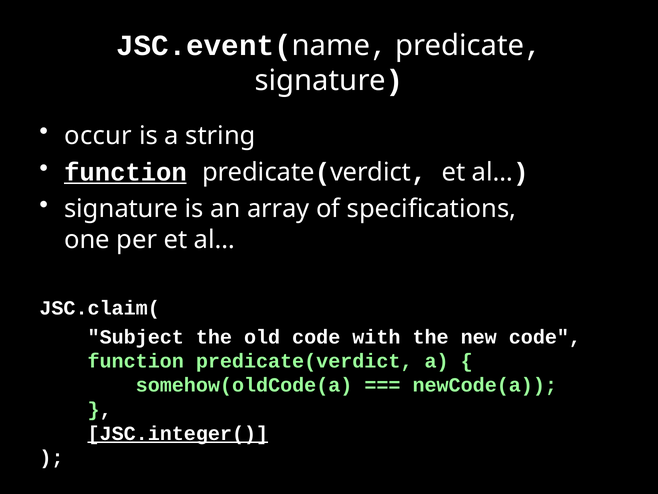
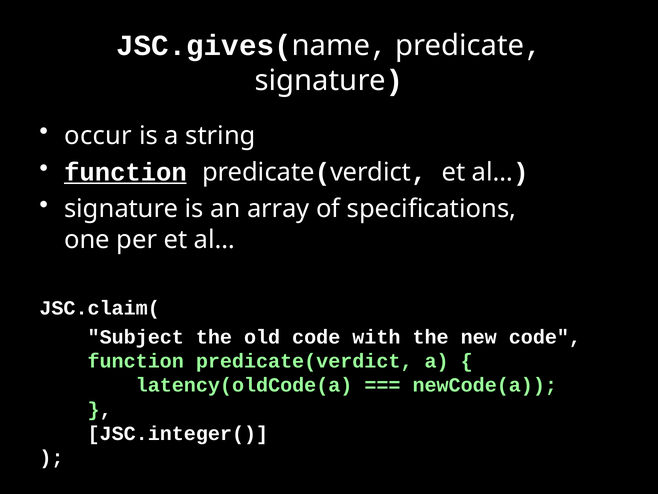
JSC.event(: JSC.event( -> JSC.gives(
somehow(oldCode(a: somehow(oldCode(a -> latency(oldCode(a
JSC.integer( underline: present -> none
